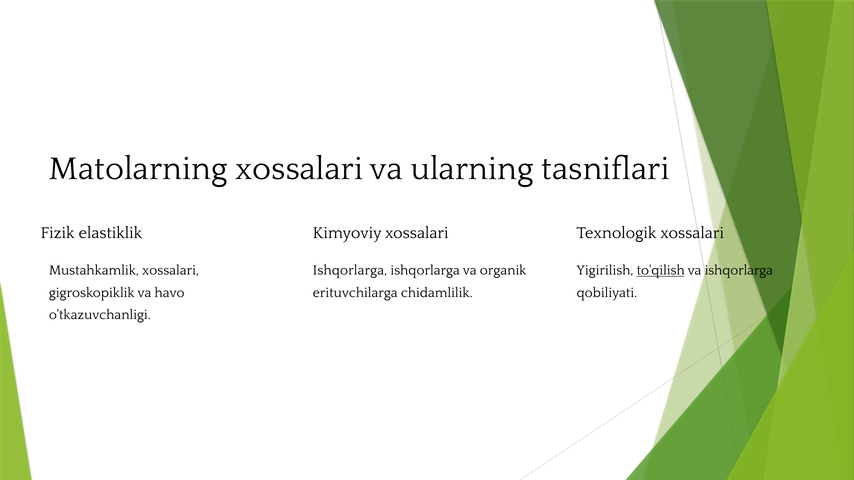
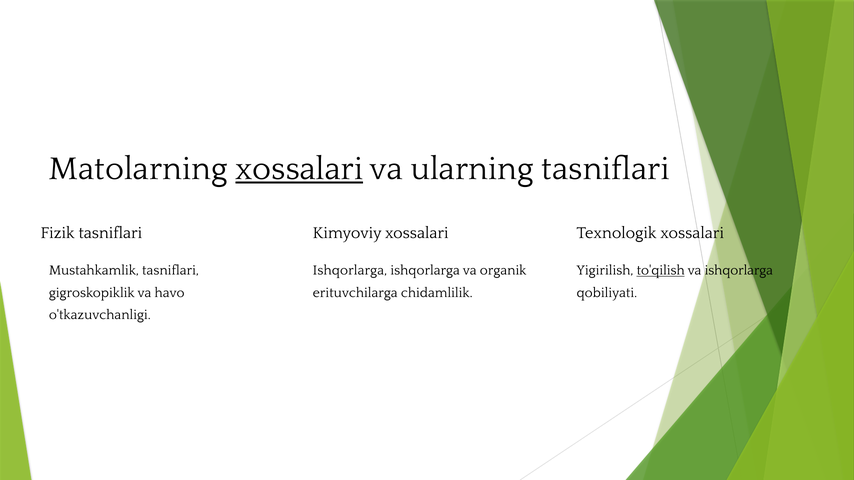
xossalari at (299, 169) underline: none -> present
Fizik elastiklik: elastiklik -> tasniflari
Mustahkamlik xossalari: xossalari -> tasniflari
